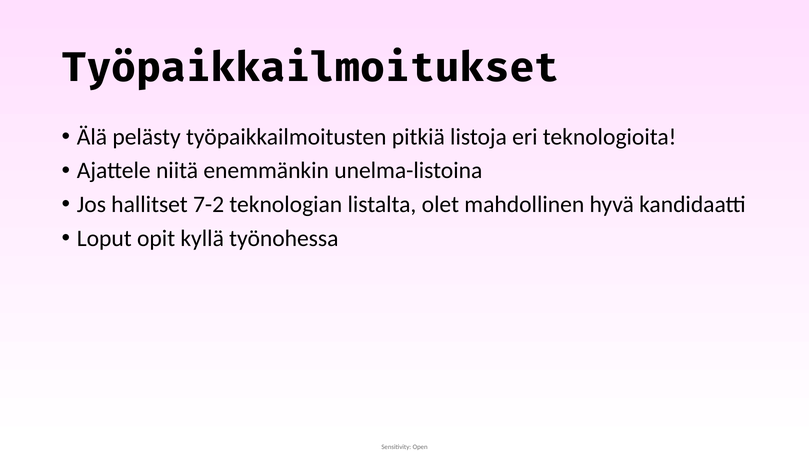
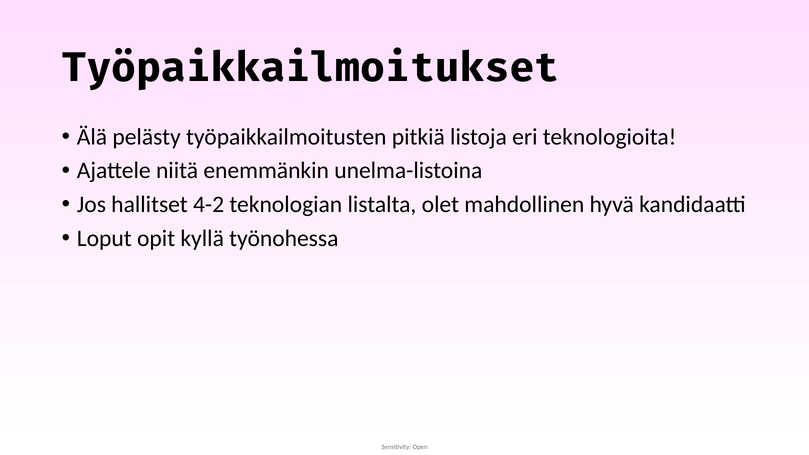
7-2: 7-2 -> 4-2
